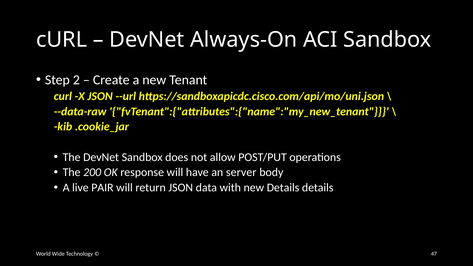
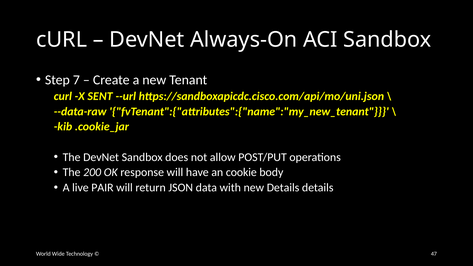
2: 2 -> 7
X JSON: JSON -> SENT
server: server -> cookie
